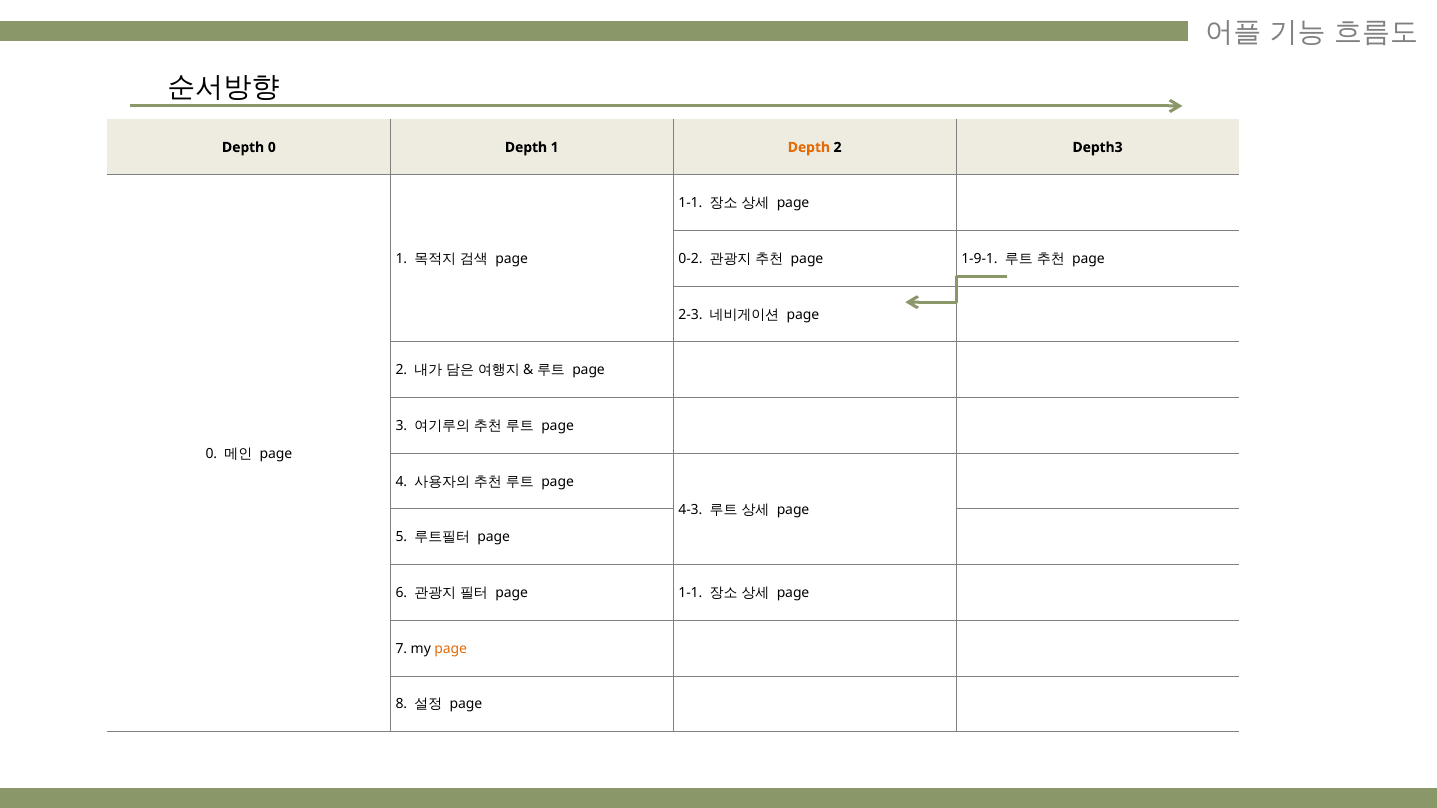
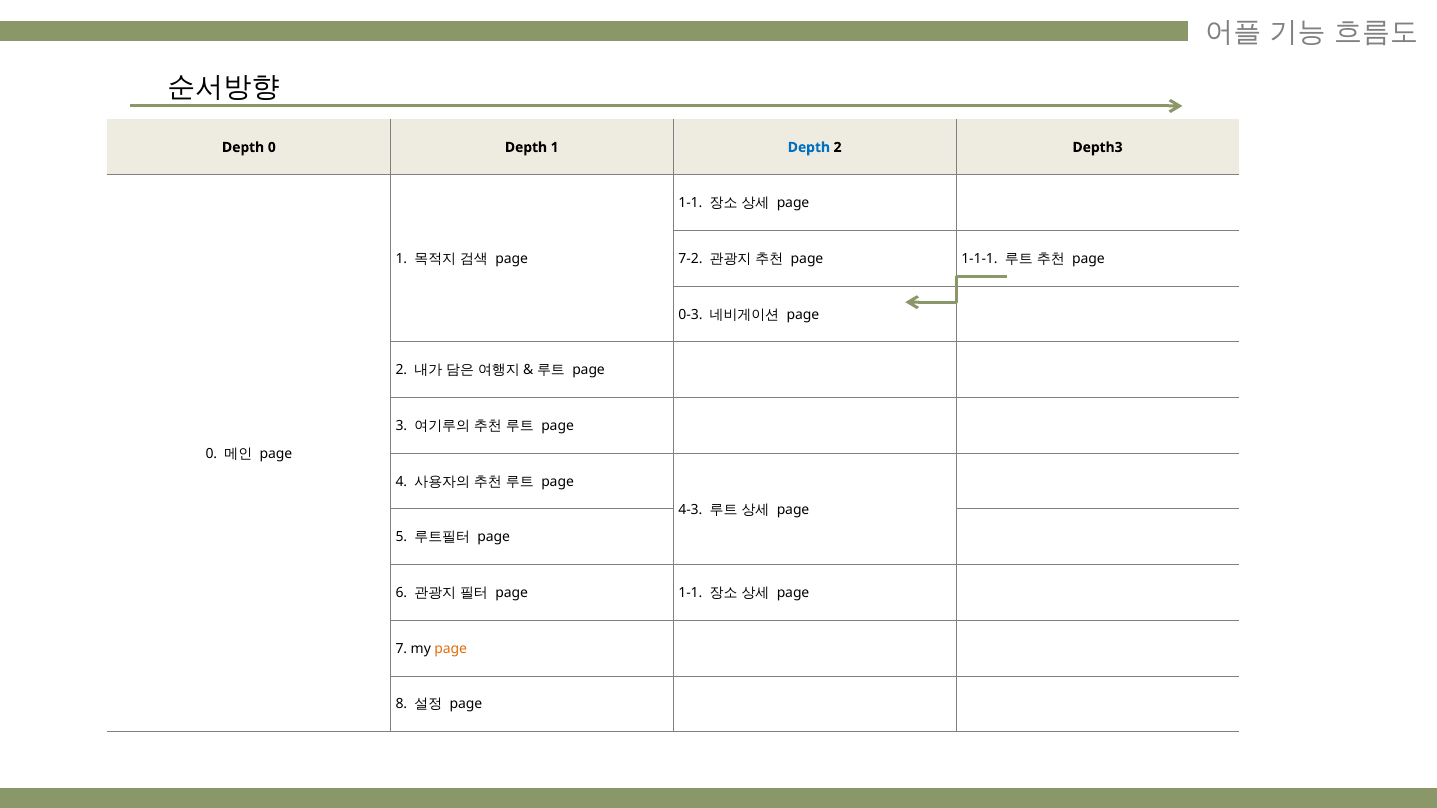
Depth at (809, 147) colour: orange -> blue
0-2: 0-2 -> 7-2
1-9-1: 1-9-1 -> 1-1-1
2-3: 2-3 -> 0-3
